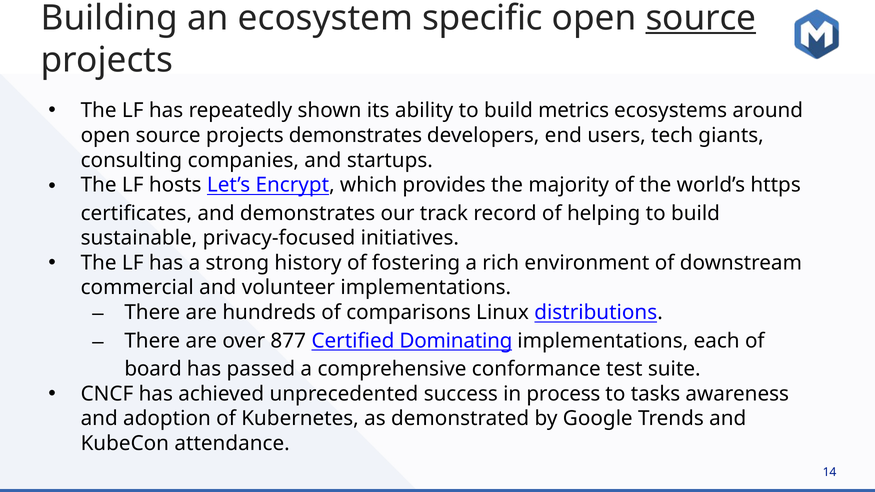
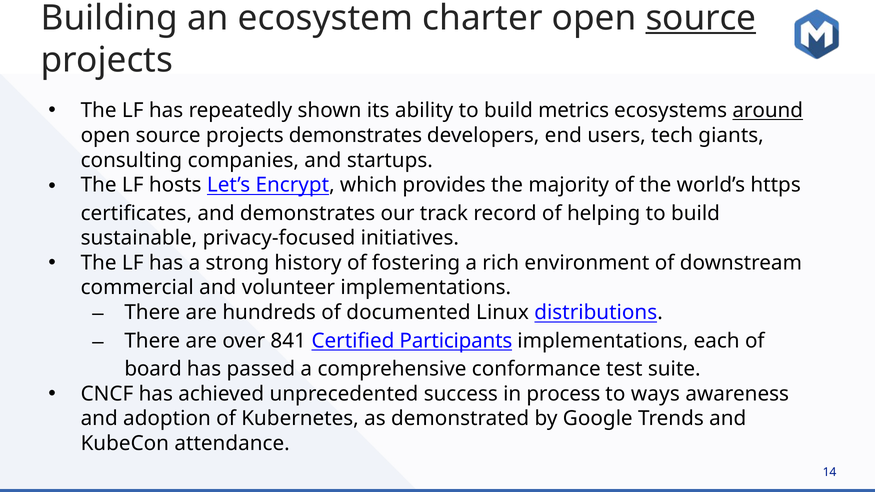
specific: specific -> charter
around underline: none -> present
comparisons: comparisons -> documented
877: 877 -> 841
Dominating: Dominating -> Participants
tasks: tasks -> ways
